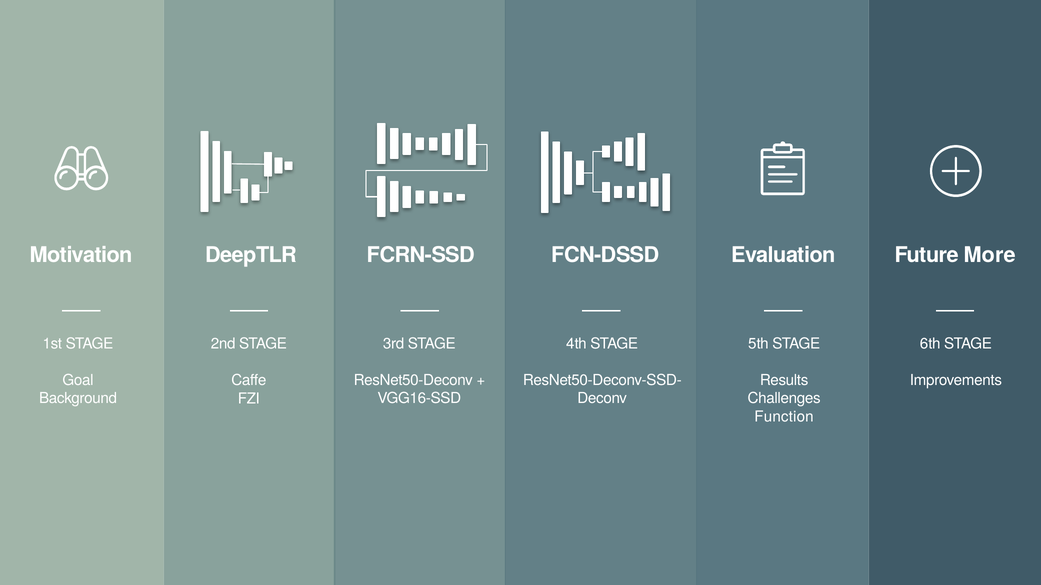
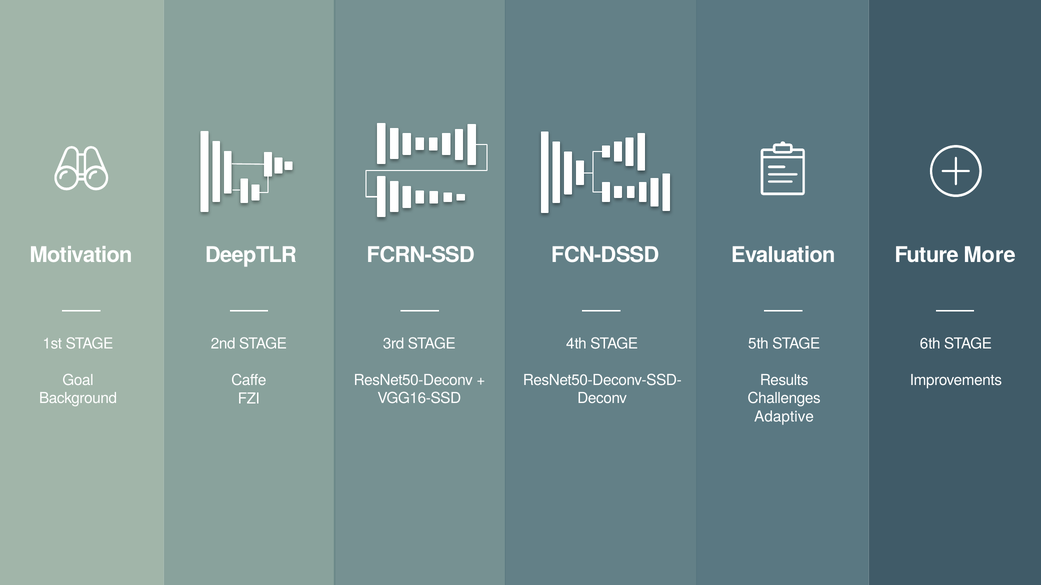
Function: Function -> Adaptive
